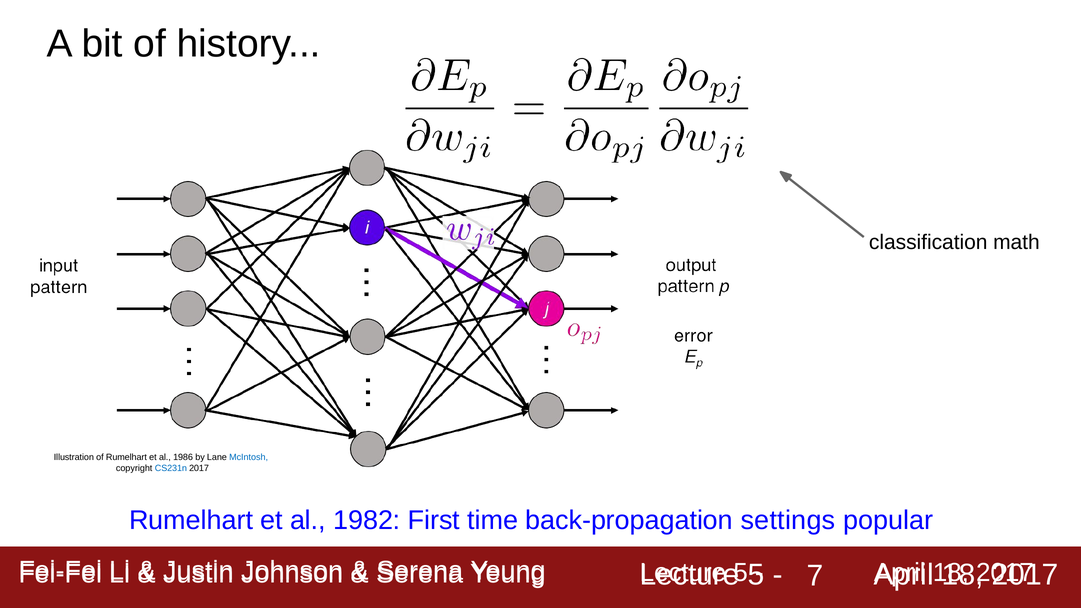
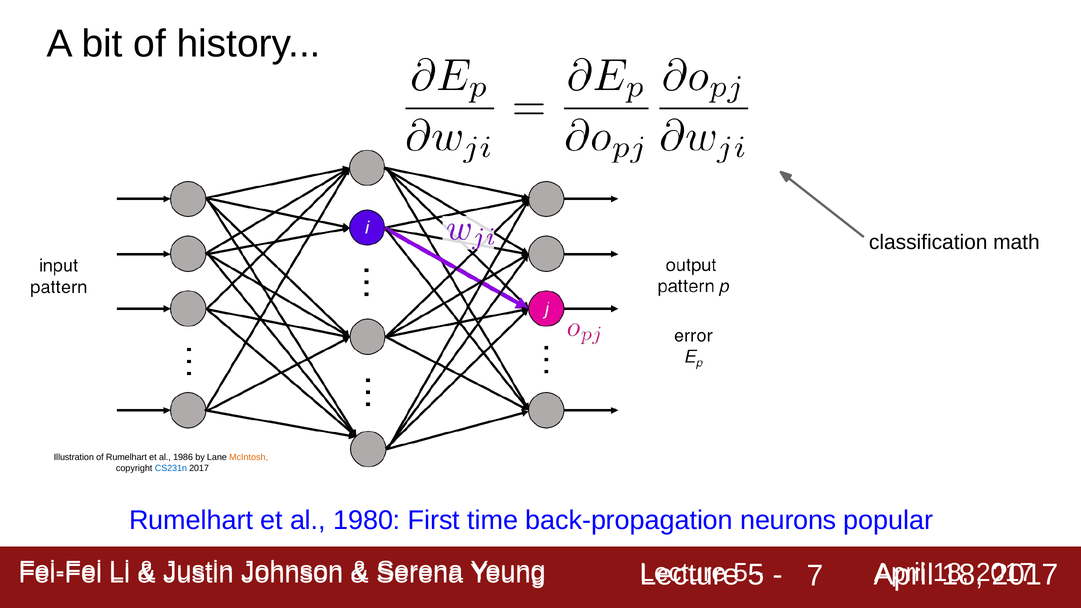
McIntosh colour: blue -> orange
1982: 1982 -> 1980
settings: settings -> neurons
